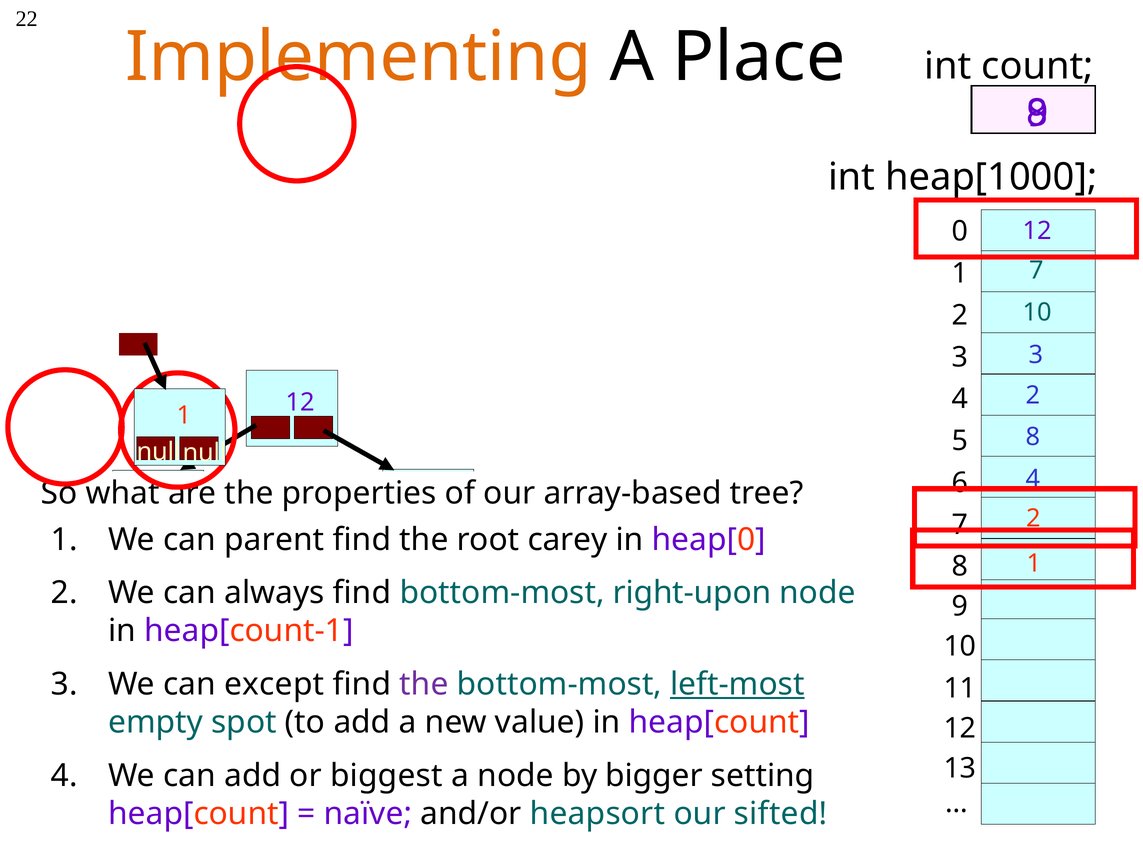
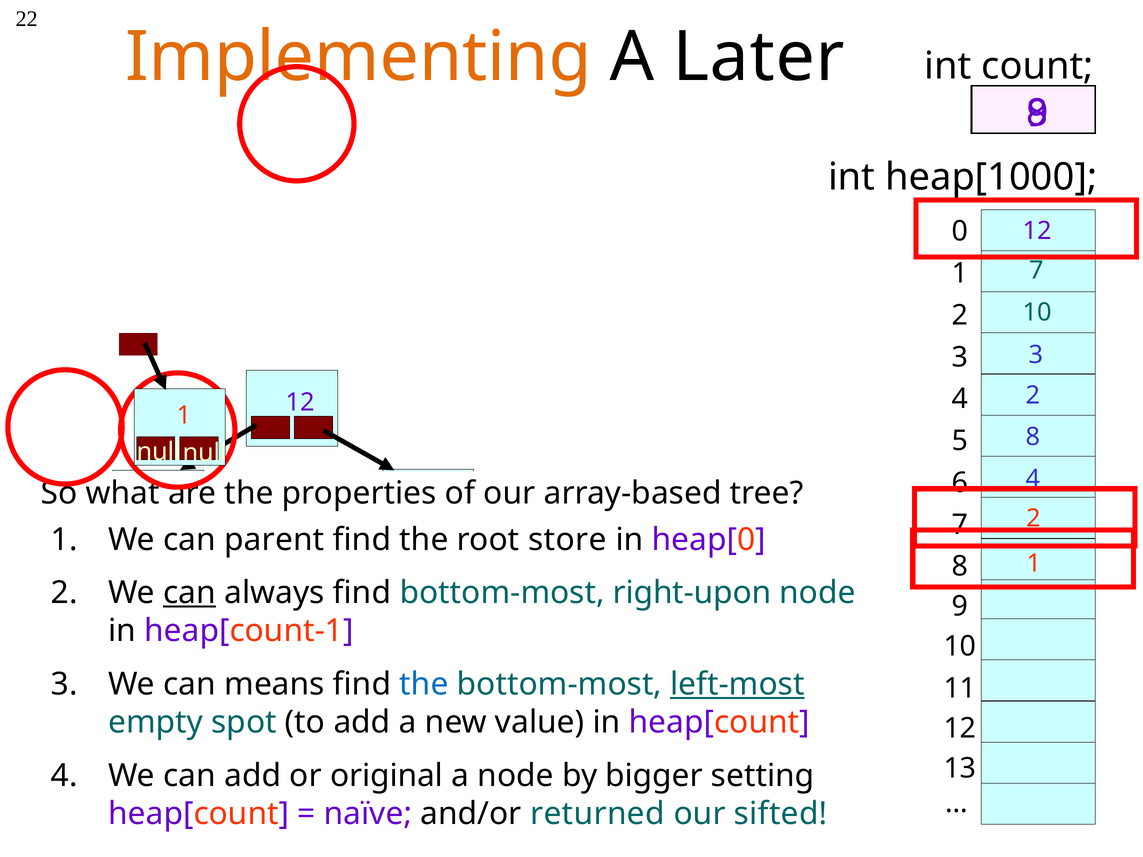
Place: Place -> Later
carey: carey -> store
can at (190, 593) underline: none -> present
except: except -> means
the at (424, 684) colour: purple -> blue
biggest: biggest -> original
heapsort: heapsort -> returned
